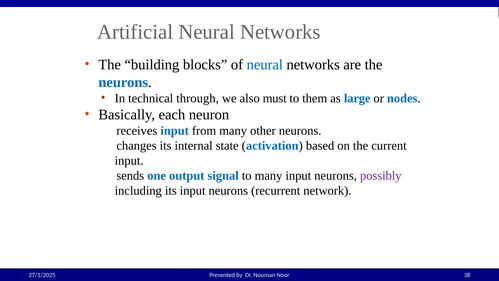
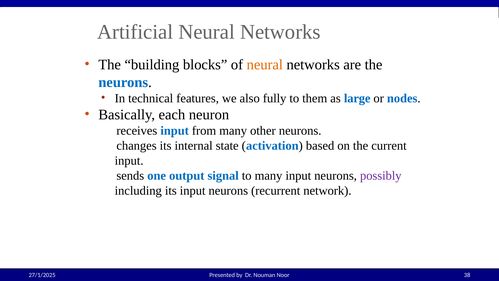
neural at (265, 65) colour: blue -> orange
through: through -> features
must: must -> fully
